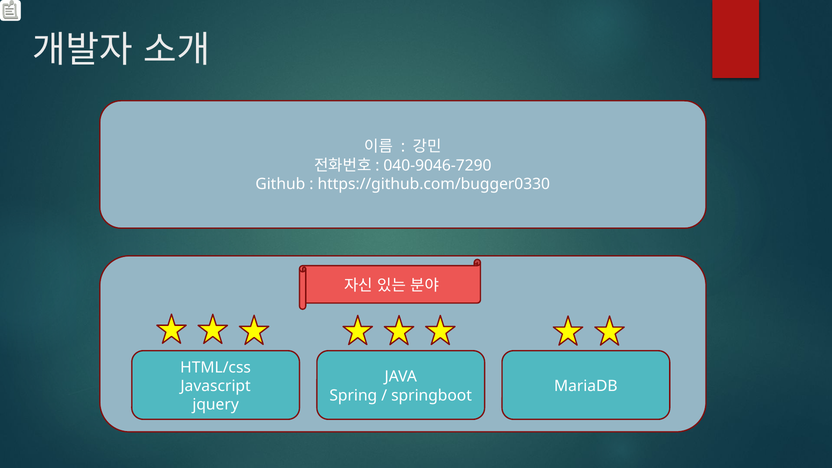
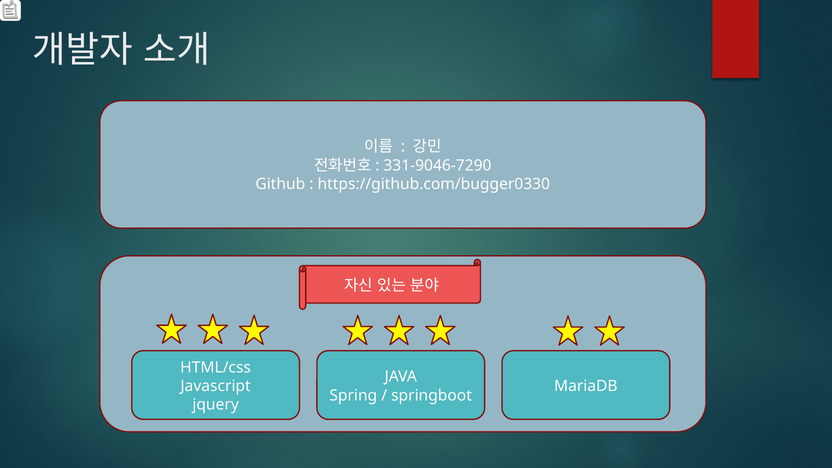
040-9046-7290: 040-9046-7290 -> 331-9046-7290
